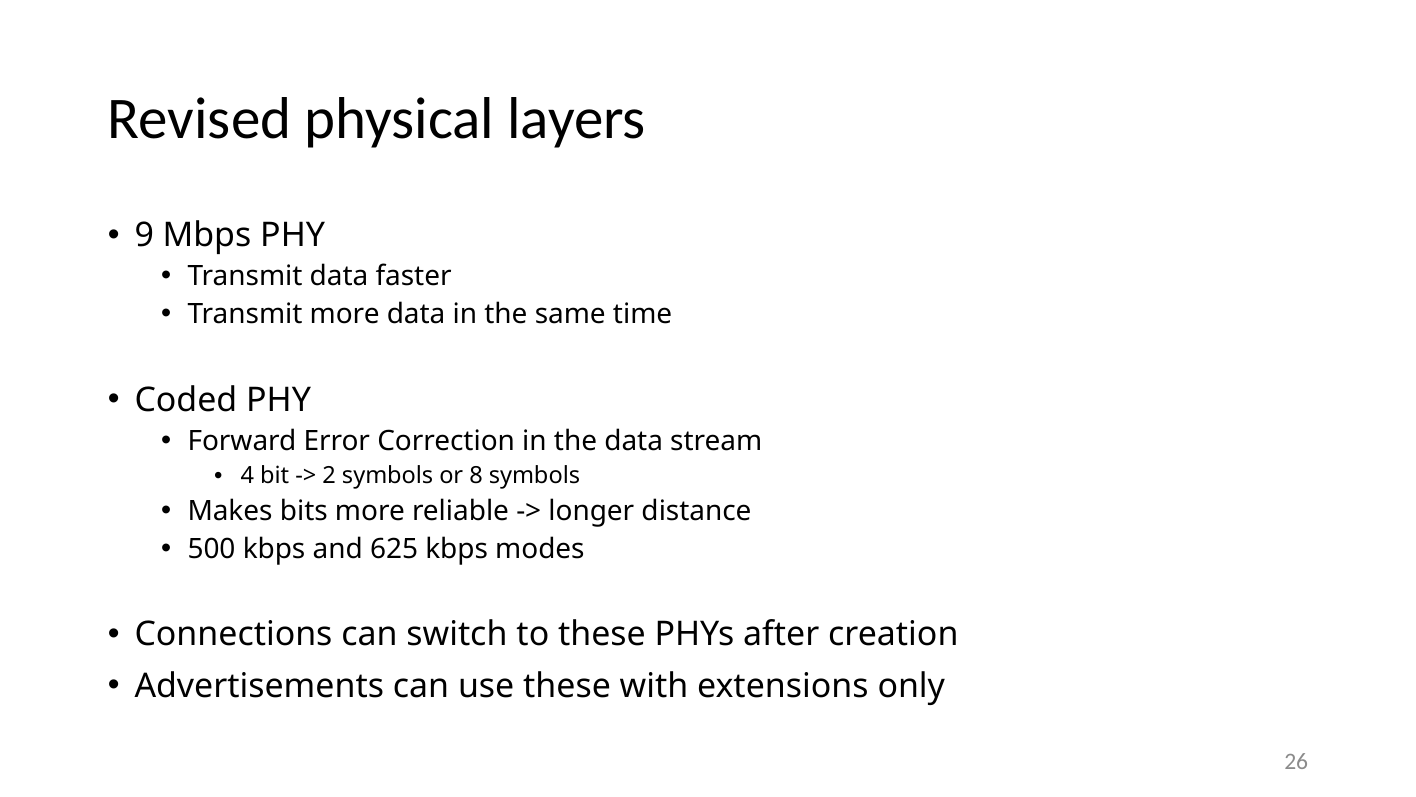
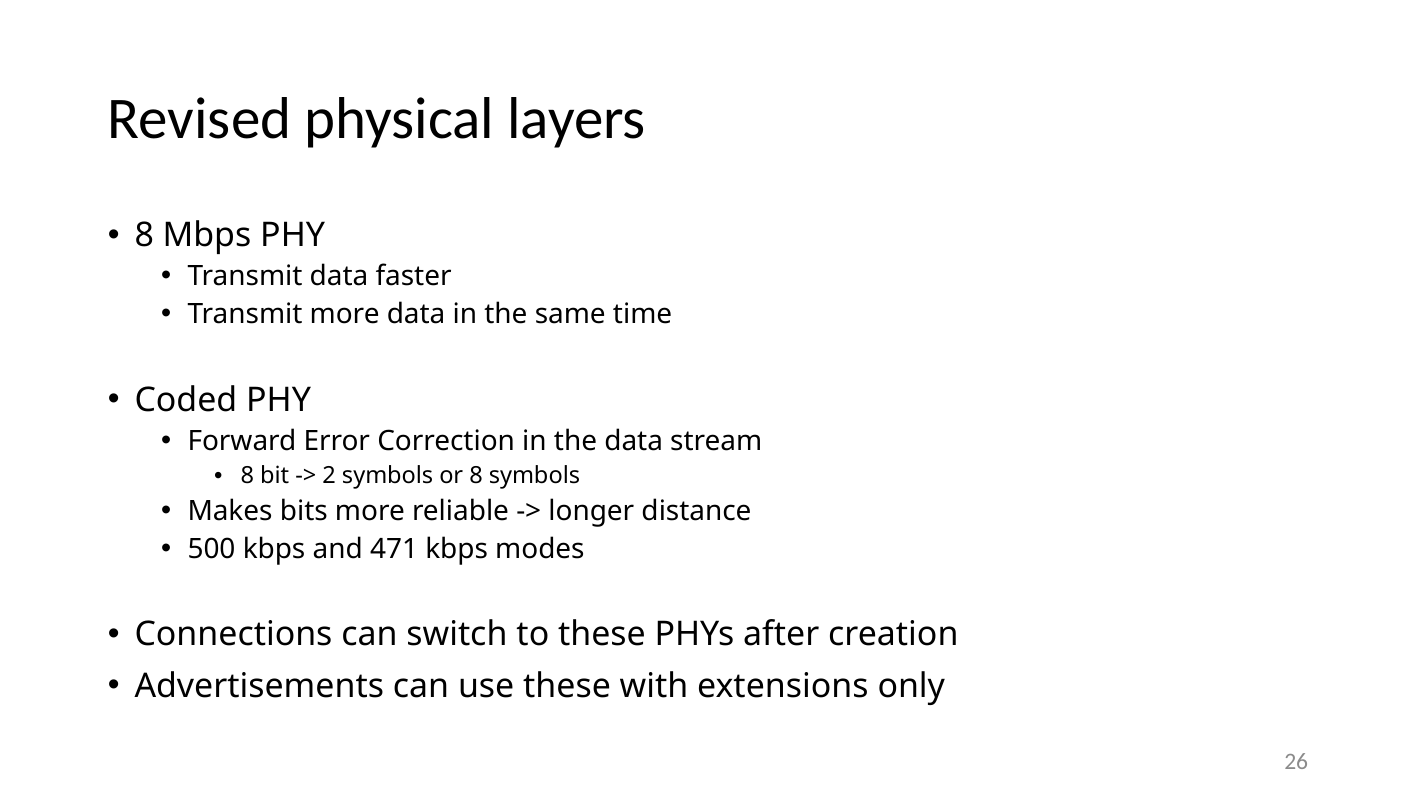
9 at (144, 235): 9 -> 8
4 at (247, 476): 4 -> 8
625: 625 -> 471
